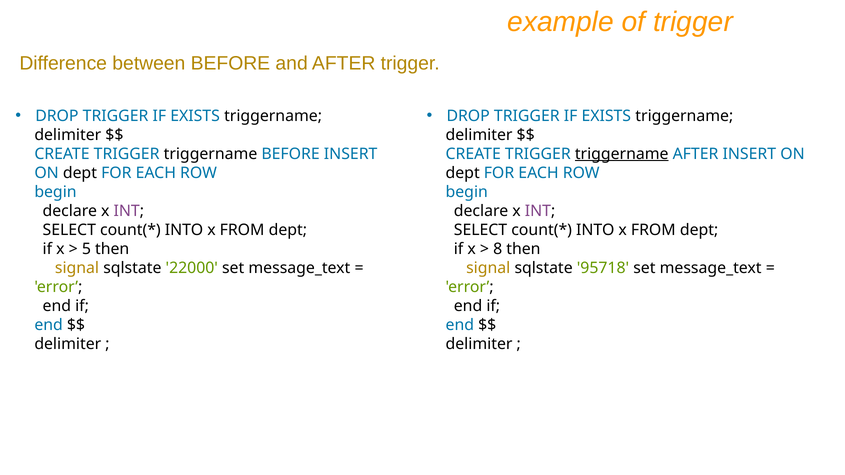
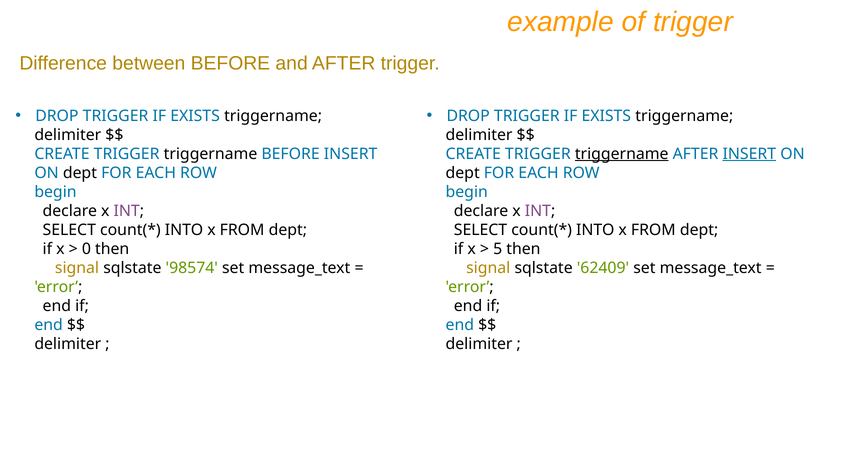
INSERT at (749, 154) underline: none -> present
5: 5 -> 0
8: 8 -> 5
22000: 22000 -> 98574
95718: 95718 -> 62409
